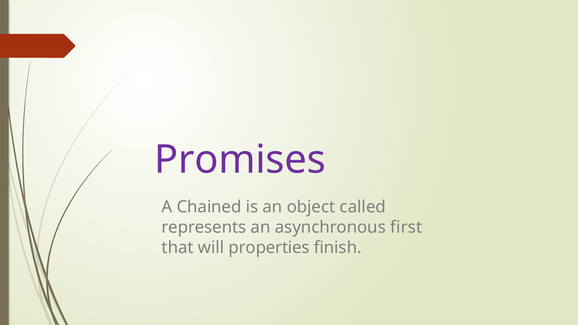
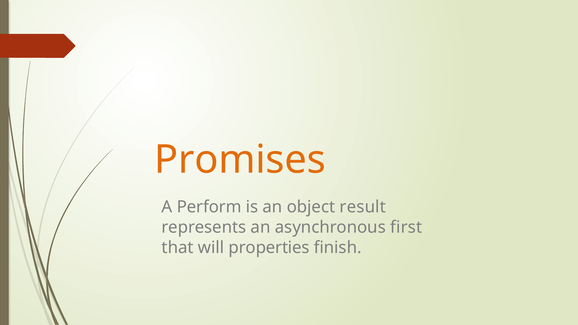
Promises colour: purple -> orange
Chained: Chained -> Perform
called: called -> result
